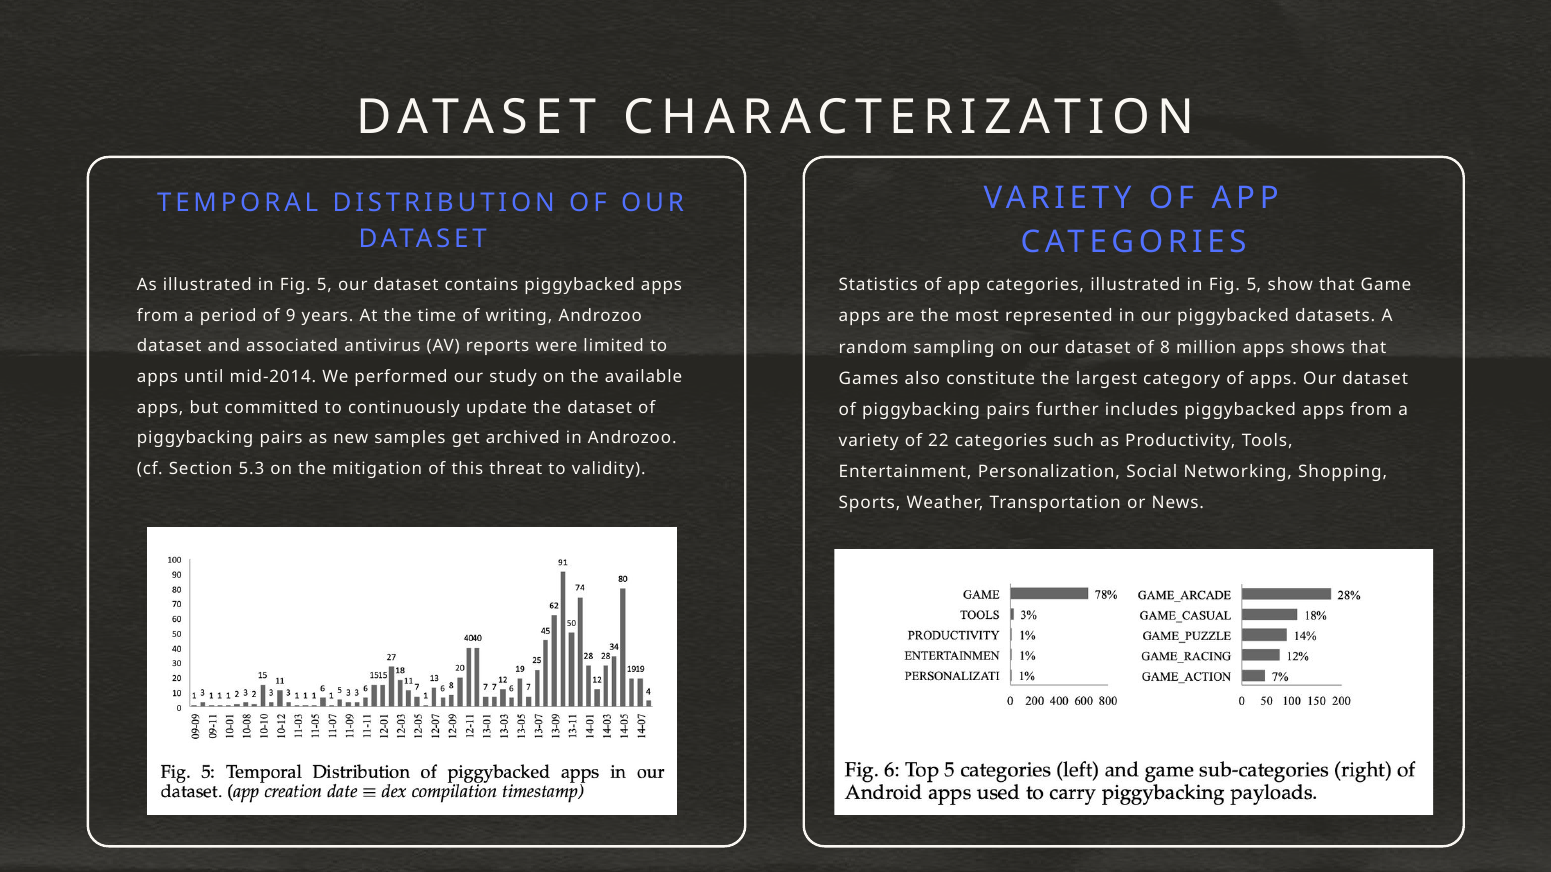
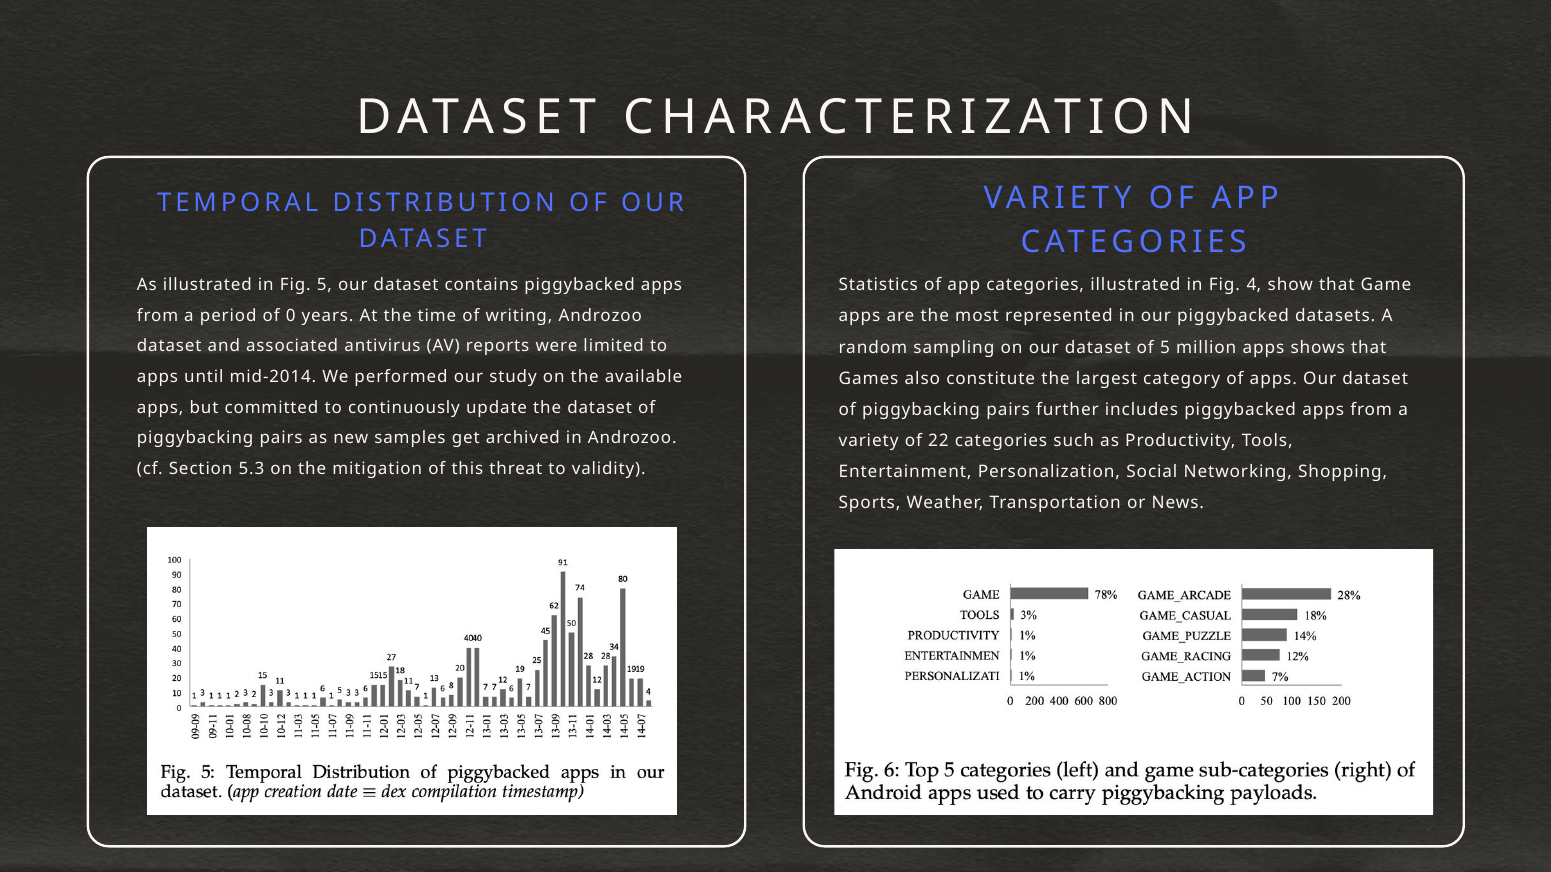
5 at (1254, 285): 5 -> 4
9: 9 -> 0
of 8: 8 -> 5
